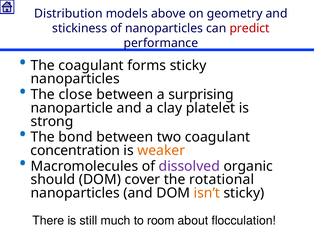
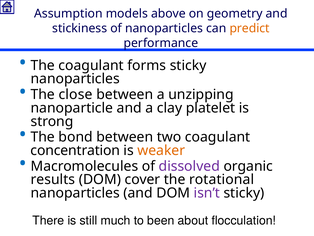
Distribution: Distribution -> Assumption
predict colour: red -> orange
surprising: surprising -> unzipping
should: should -> results
isn’t colour: orange -> purple
room: room -> been
